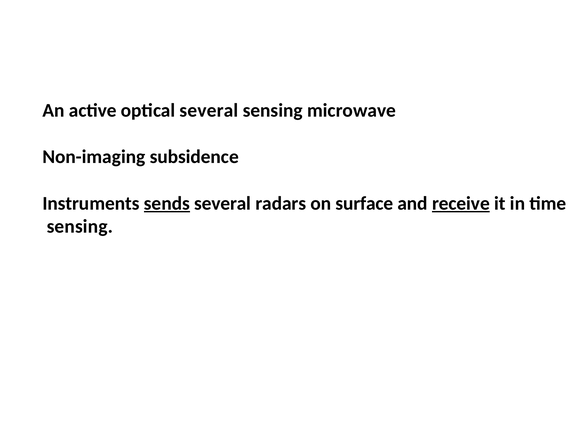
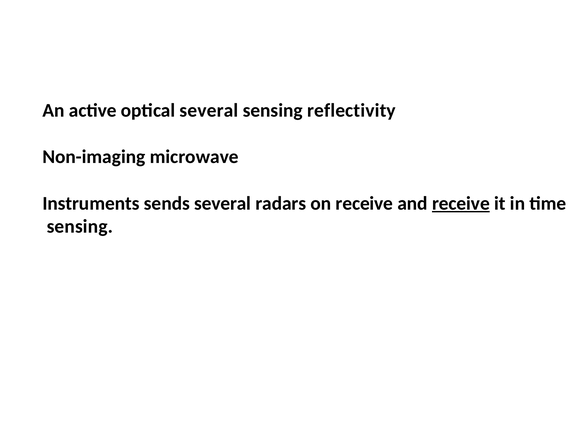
microwave: microwave -> reflectivity
subsidence: subsidence -> microwave
sends underline: present -> none
on surface: surface -> receive
